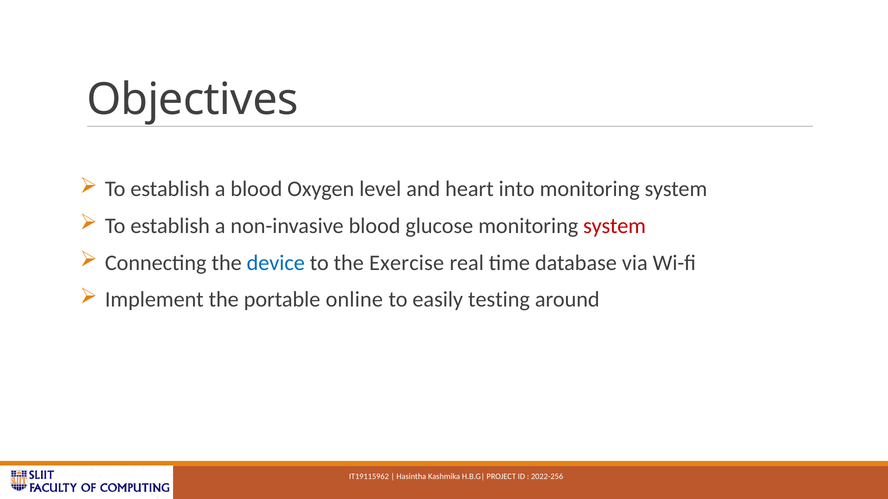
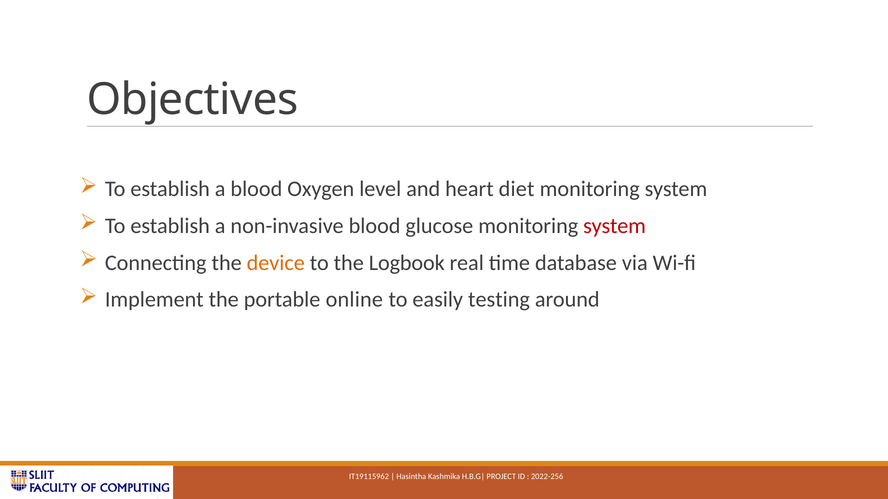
into: into -> diet
device colour: blue -> orange
Exercise: Exercise -> Logbook
